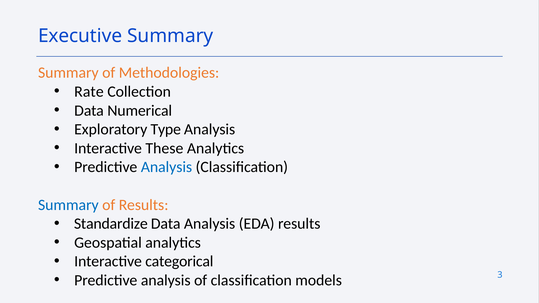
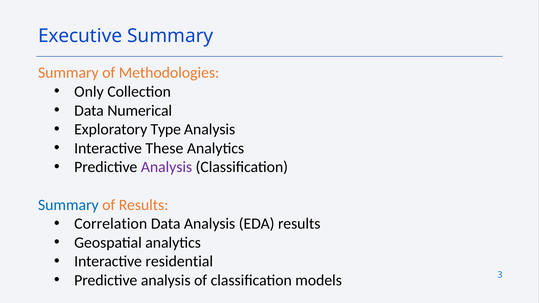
Rate: Rate -> Only
Analysis at (167, 167) colour: blue -> purple
Standardize: Standardize -> Correlation
categorical: categorical -> residential
